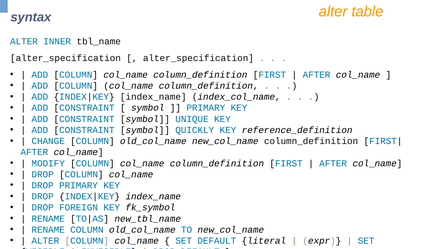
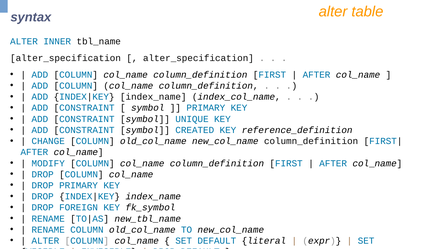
QUICKLY: QUICKLY -> CREATED
